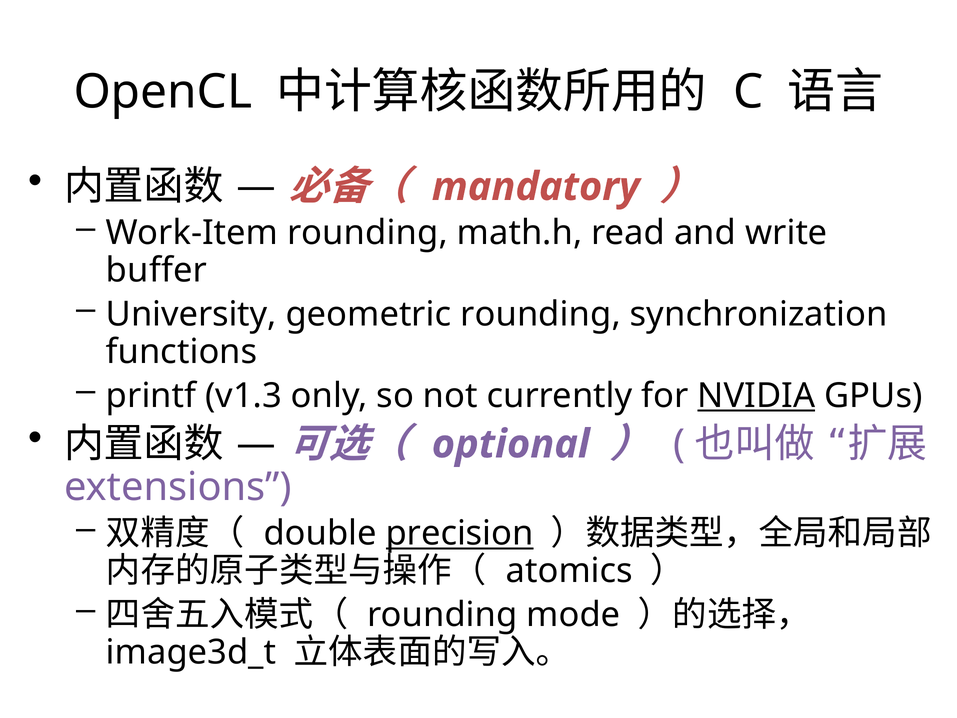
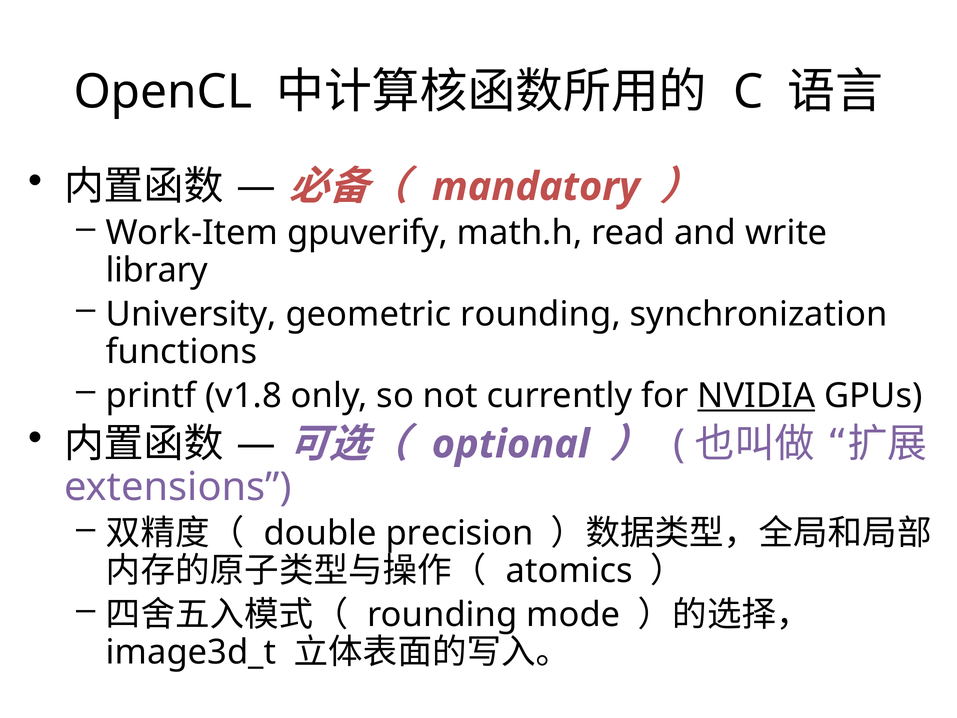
Work-Item rounding: rounding -> gpuverify
buffer: buffer -> library
v1.3: v1.3 -> v1.8
precision underline: present -> none
